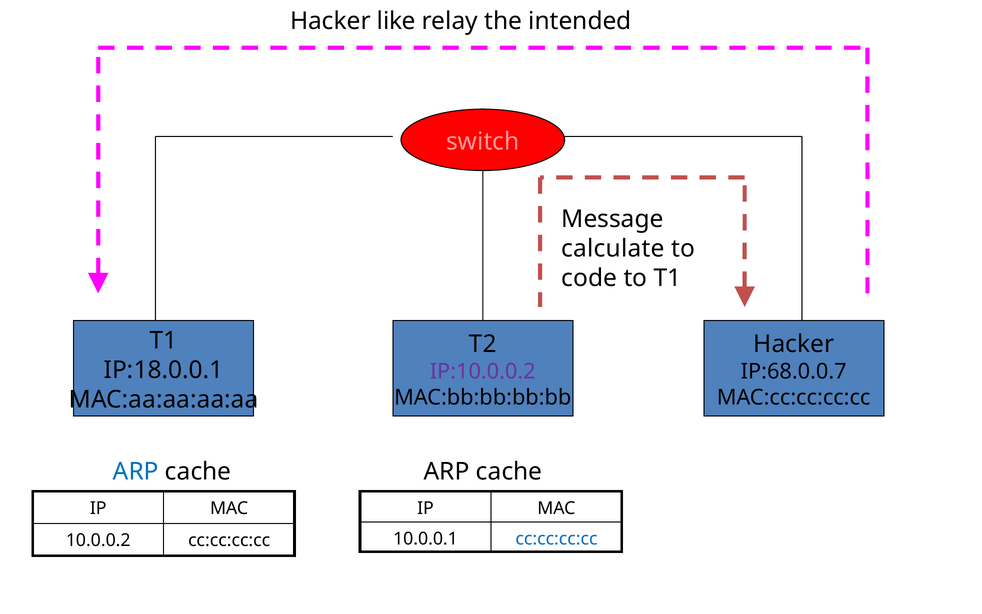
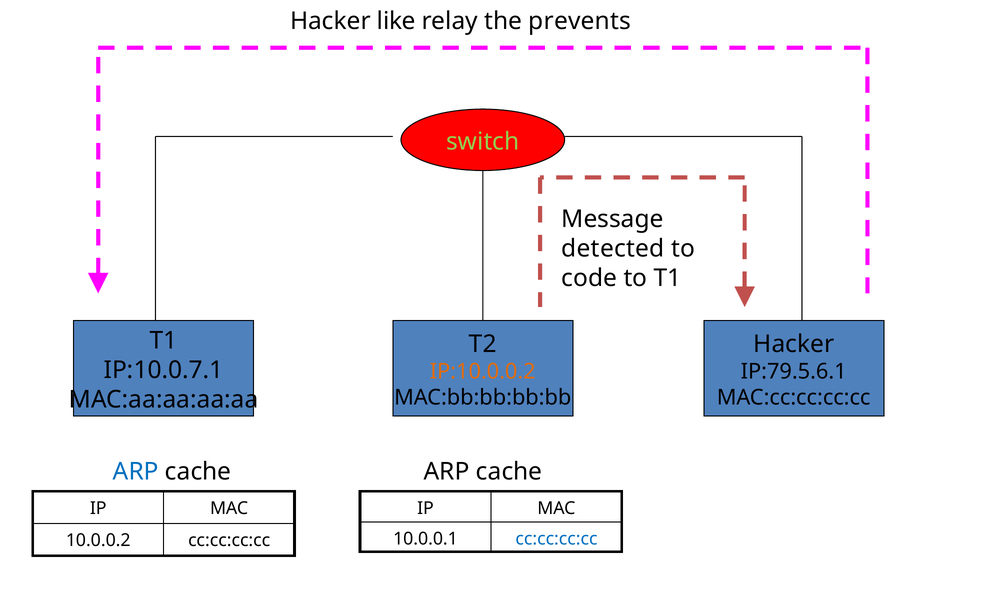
intended: intended -> prevents
switch colour: pink -> light green
calculate: calculate -> detected
IP:18.0.0.1: IP:18.0.0.1 -> IP:10.0.7.1
IP:10.0.0.2 colour: purple -> orange
IP:68.0.0.7: IP:68.0.0.7 -> IP:79.5.6.1
